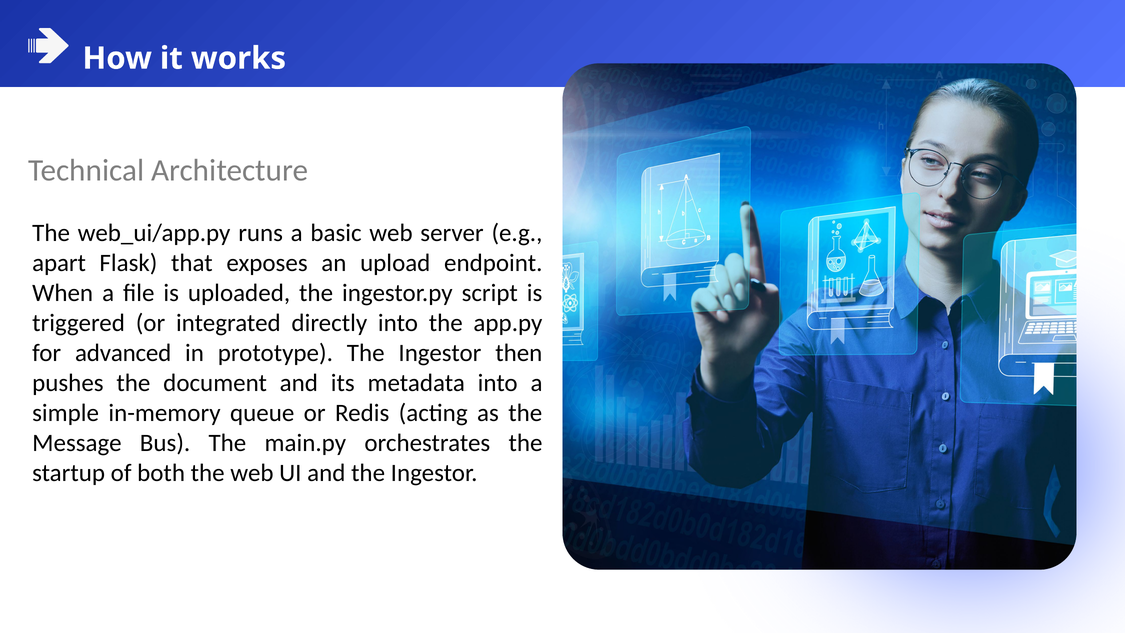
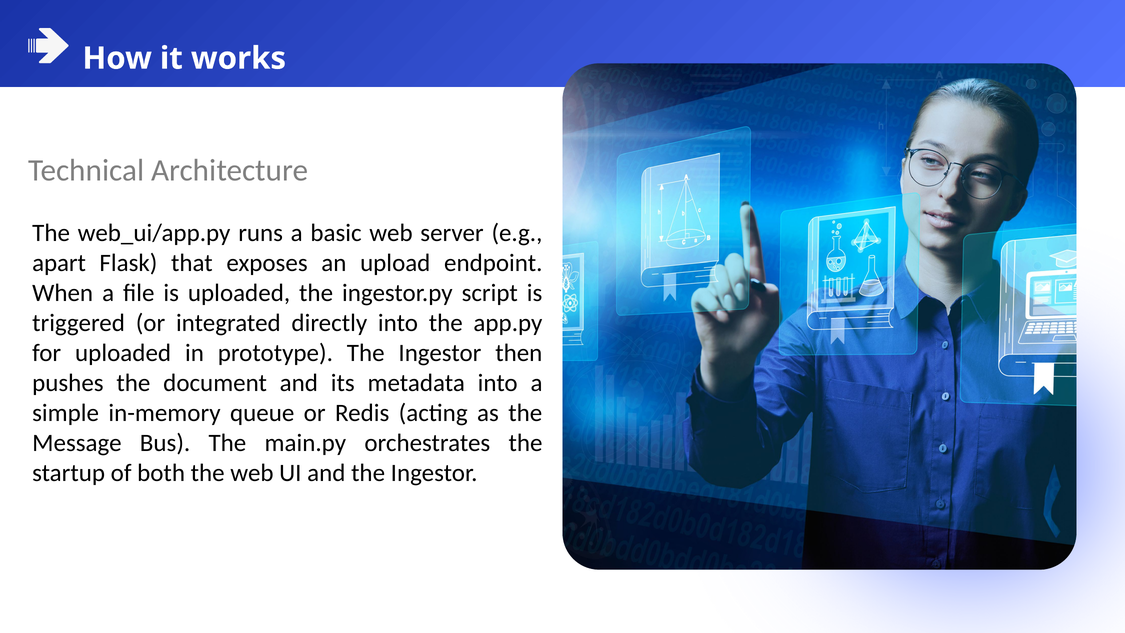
for advanced: advanced -> uploaded
